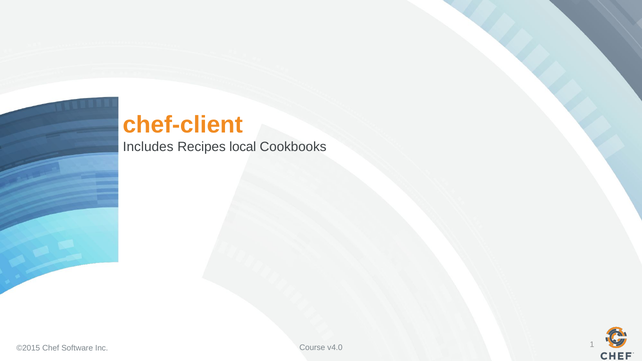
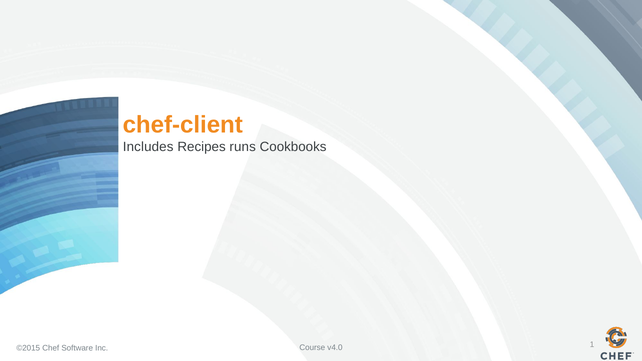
local: local -> runs
